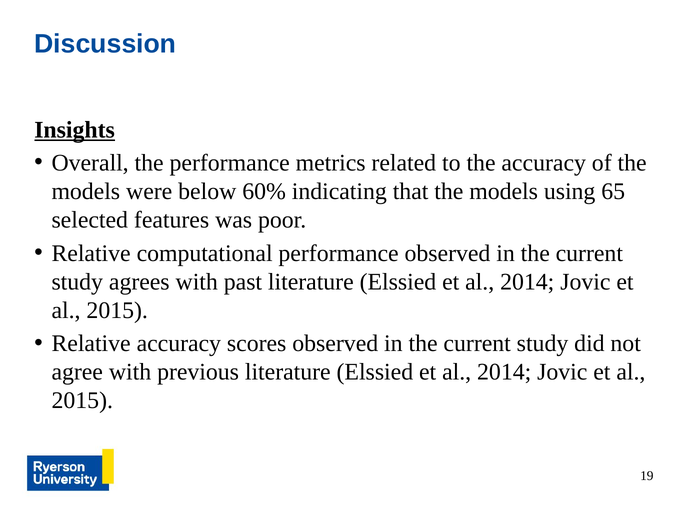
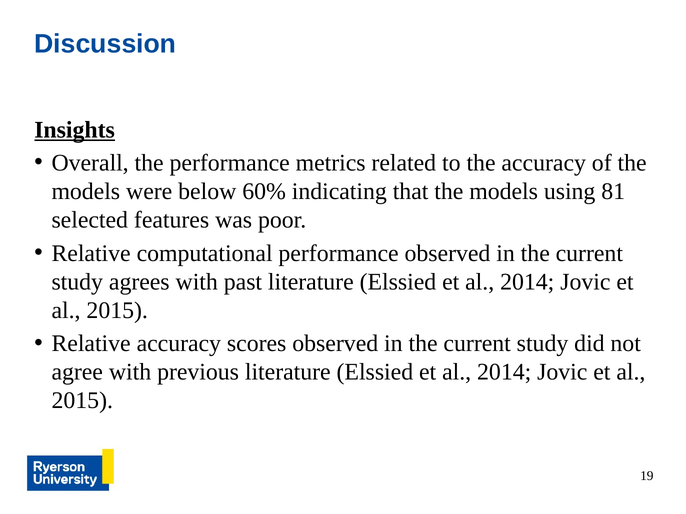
65: 65 -> 81
